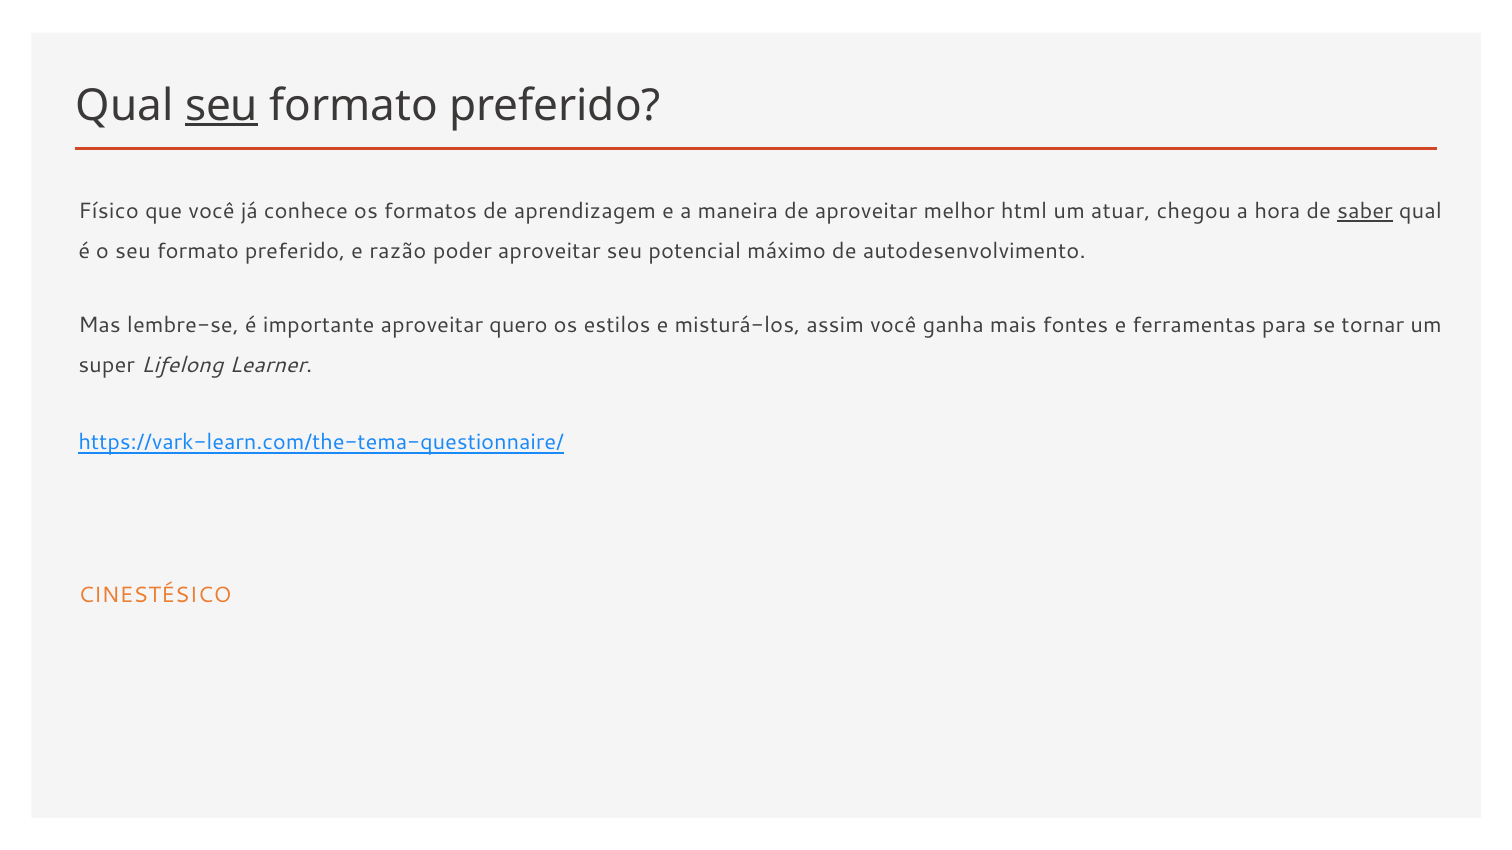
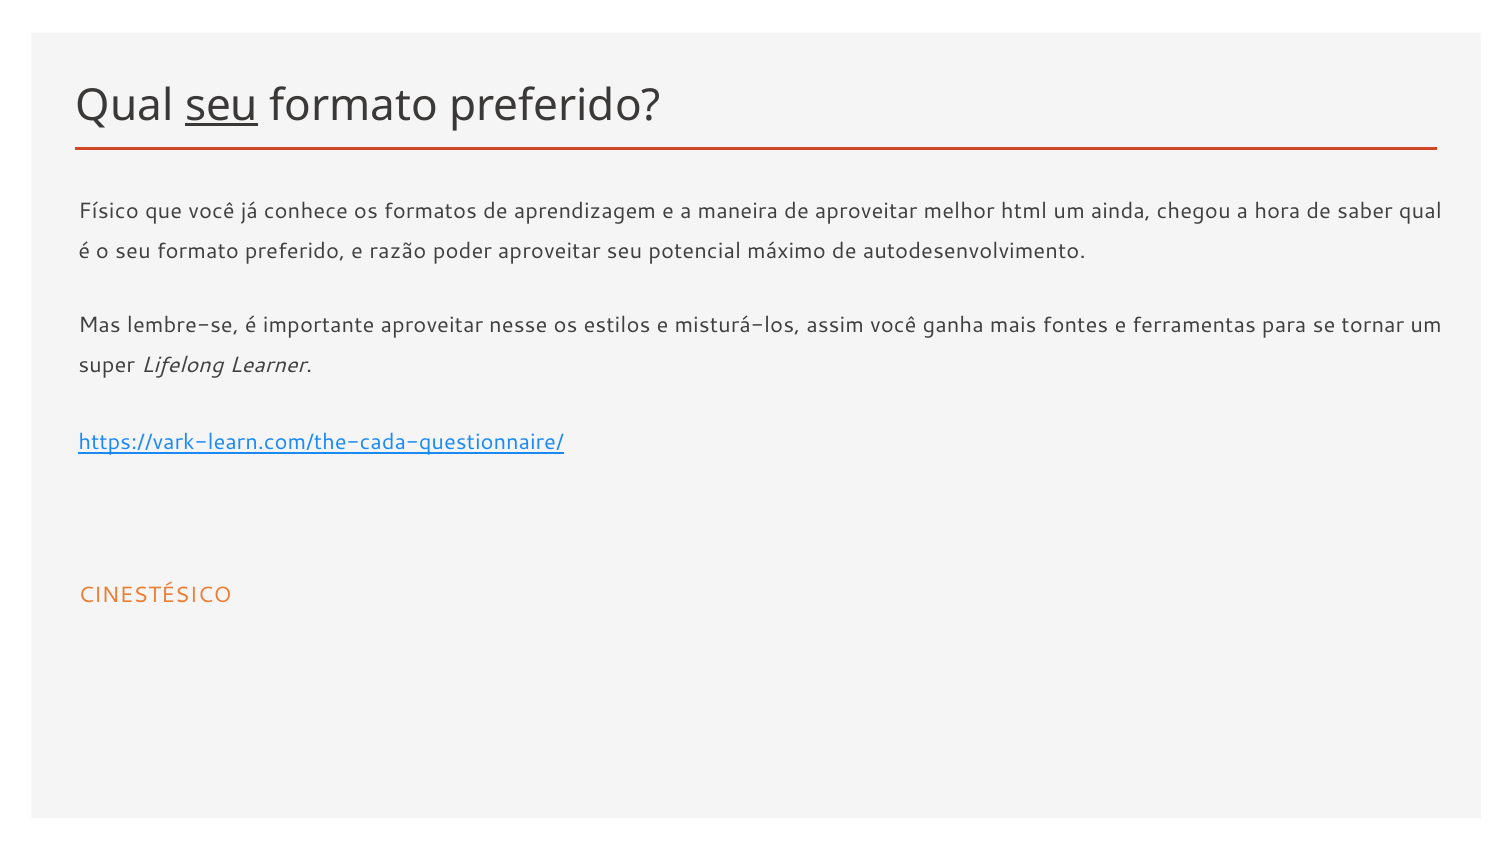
atuar: atuar -> ainda
saber underline: present -> none
quero: quero -> nesse
https://vark-learn.com/the-tema-questionnaire/: https://vark-learn.com/the-tema-questionnaire/ -> https://vark-learn.com/the-cada-questionnaire/
